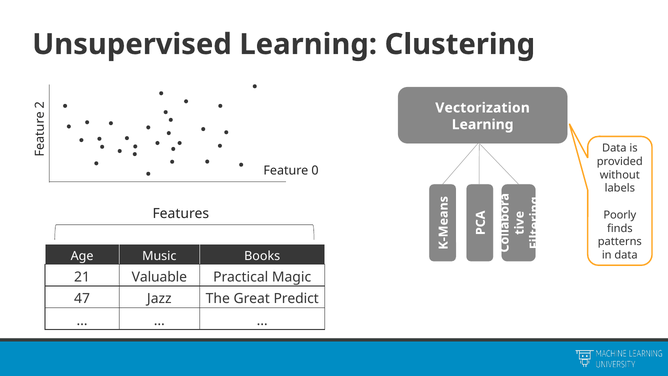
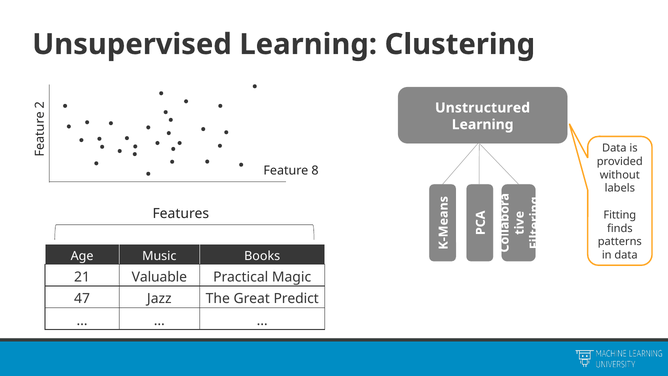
Vectorization: Vectorization -> Unstructured
0: 0 -> 8
Poorly: Poorly -> Fitting
